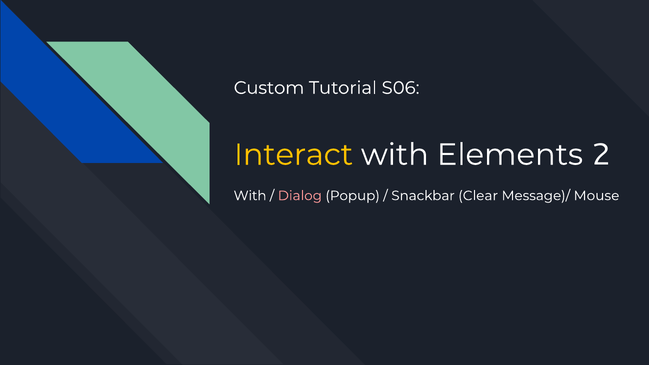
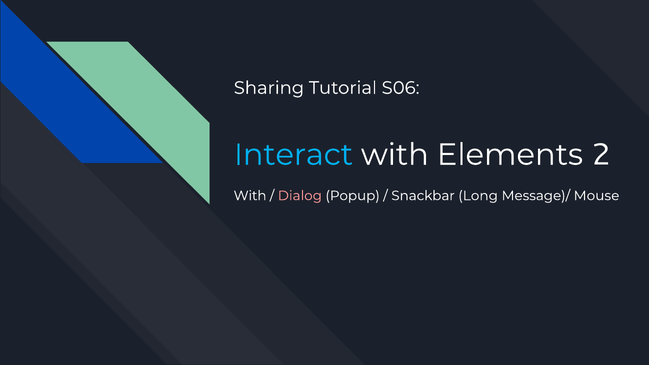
Custom: Custom -> Sharing
Interact colour: yellow -> light blue
Clear: Clear -> Long
